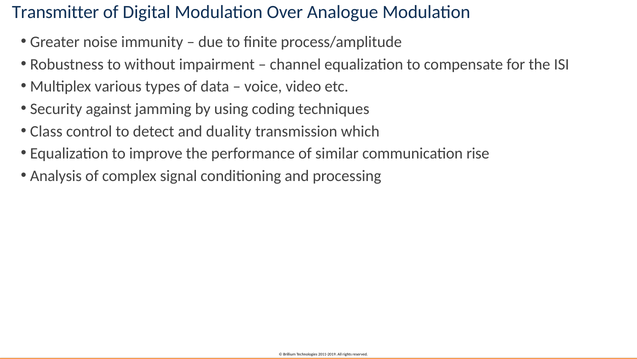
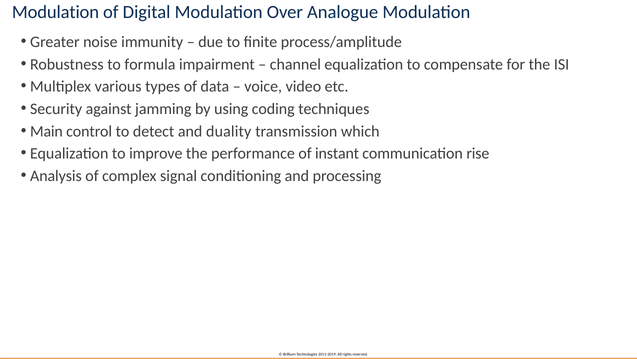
Transmitter at (55, 12): Transmitter -> Modulation
without: without -> formula
Class: Class -> Main
similar: similar -> instant
